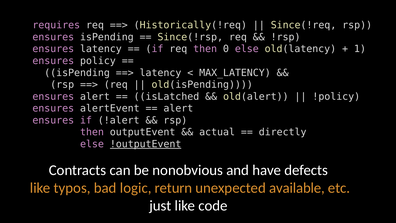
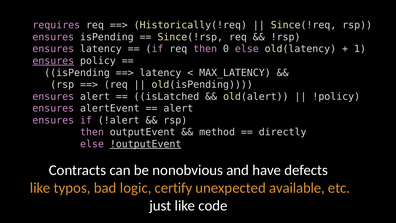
ensures at (53, 61) underline: none -> present
actual: actual -> method
return: return -> certify
